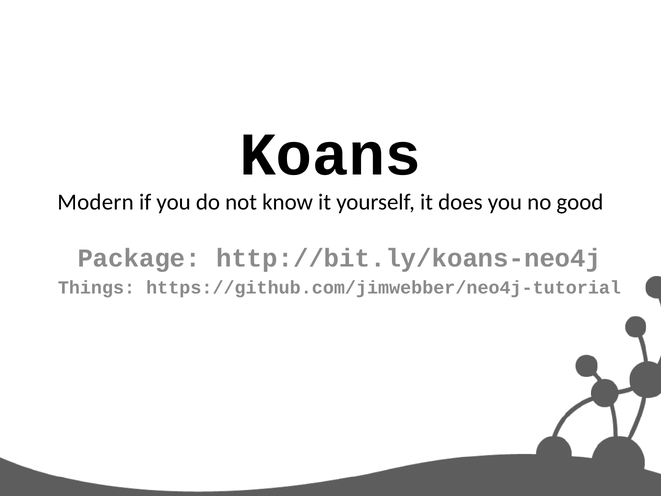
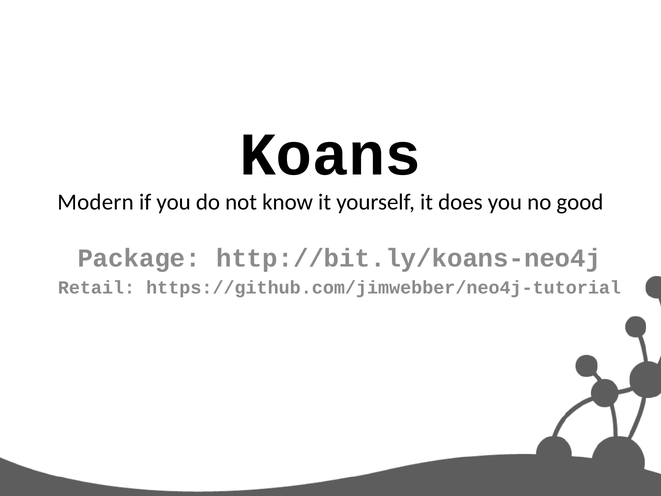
Things: Things -> Retail
